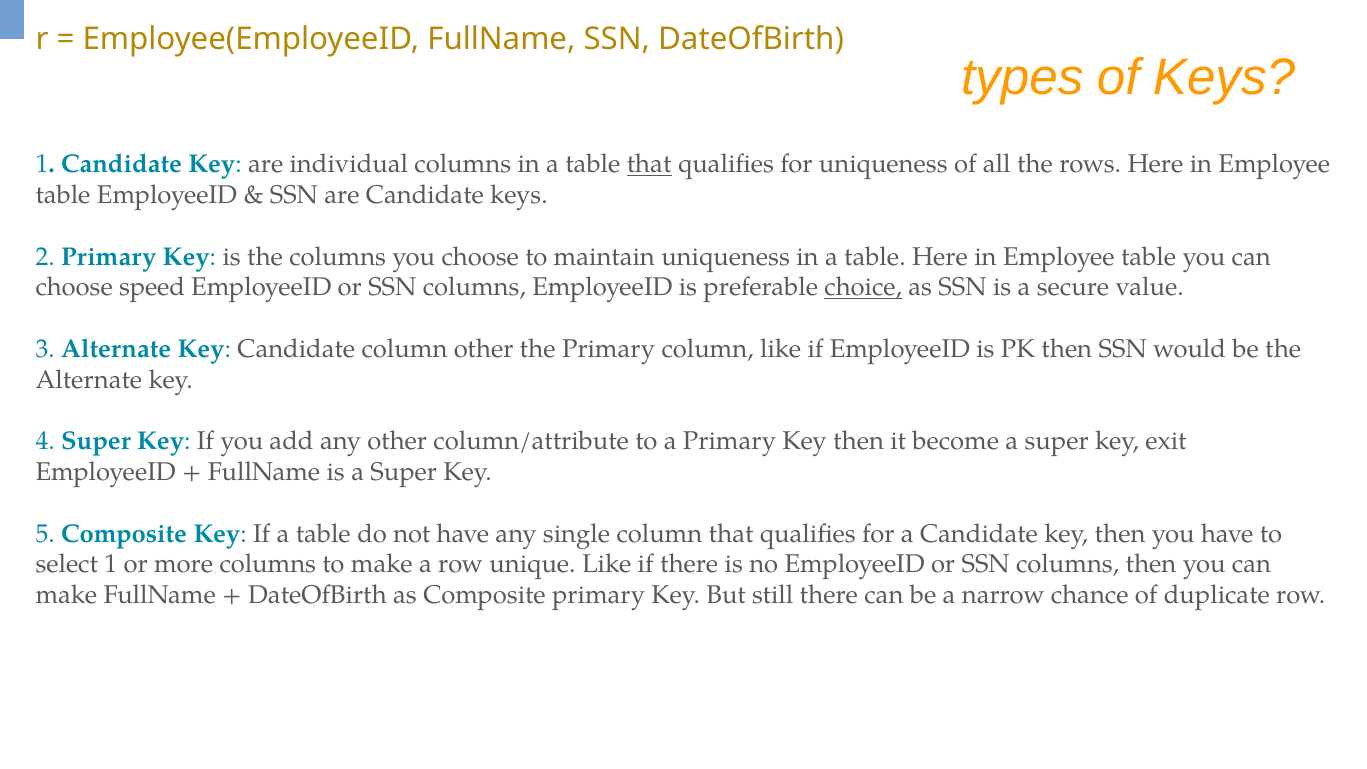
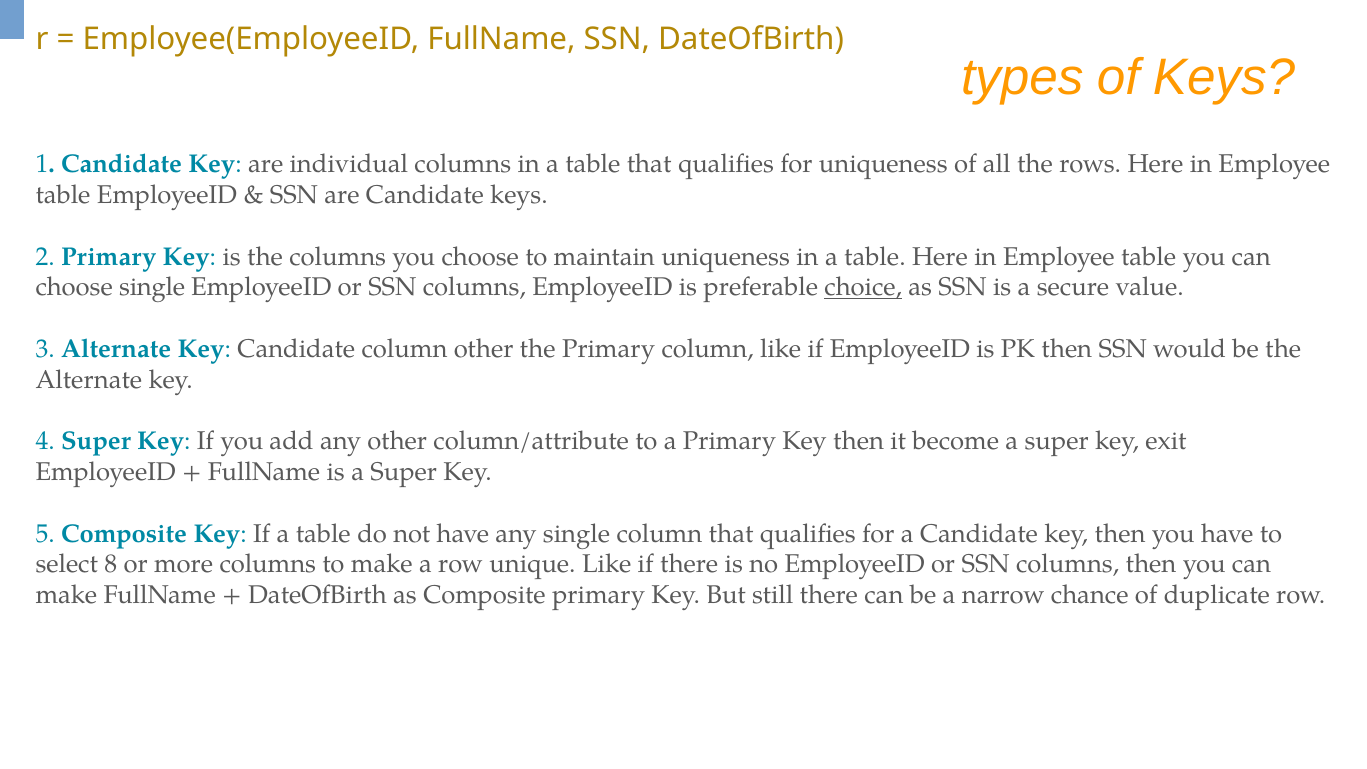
that at (649, 164) underline: present -> none
choose speed: speed -> single
select 1: 1 -> 8
